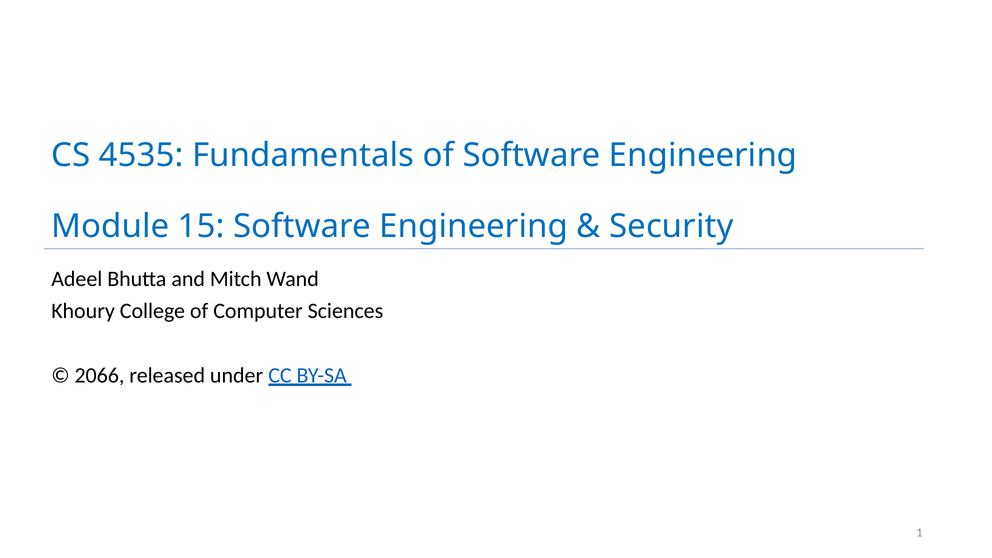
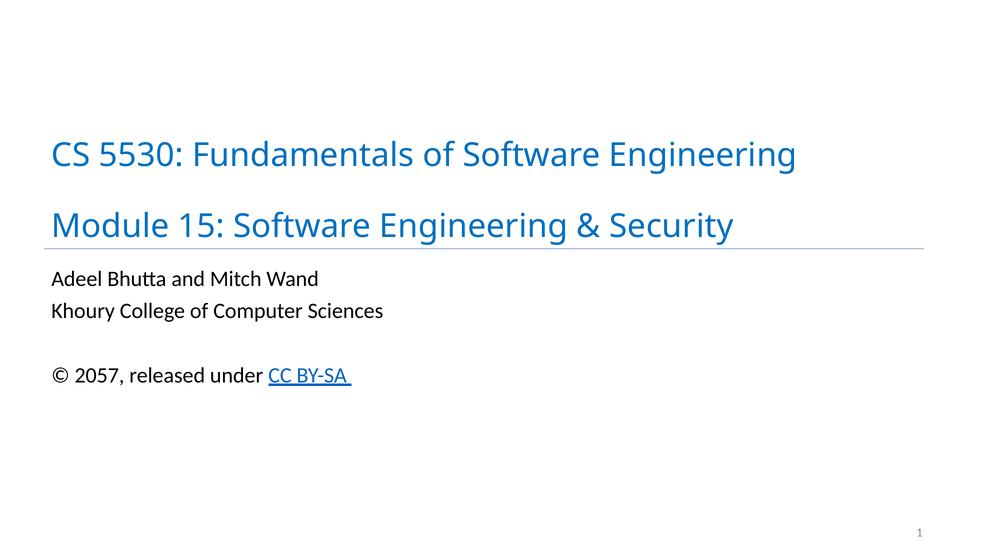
4535: 4535 -> 5530
2066: 2066 -> 2057
